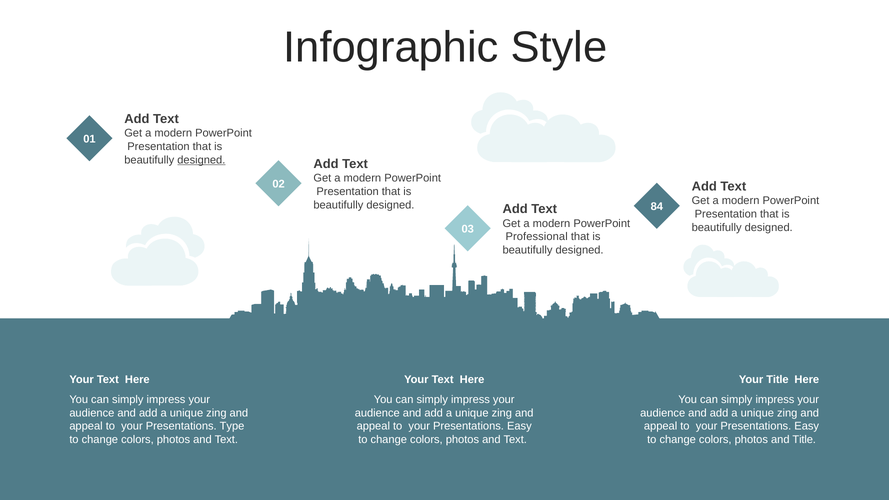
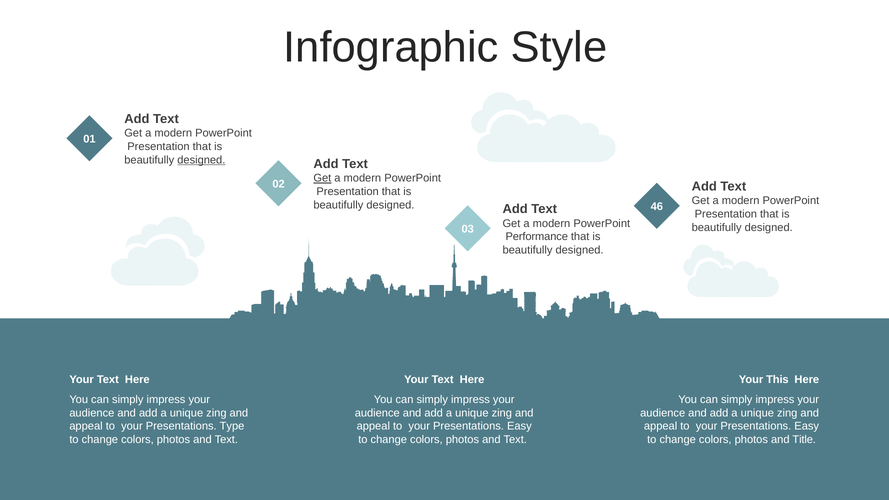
Get at (322, 178) underline: none -> present
84: 84 -> 46
Professional: Professional -> Performance
Your Title: Title -> This
